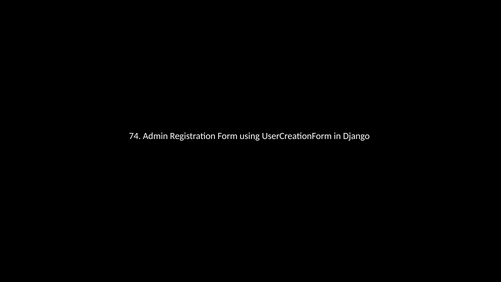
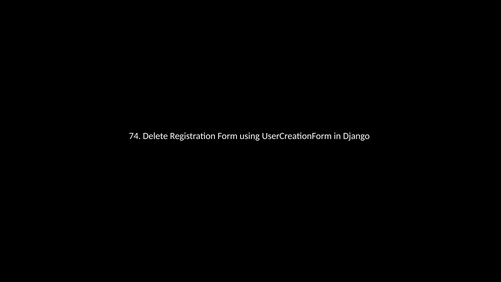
Admin: Admin -> Delete
